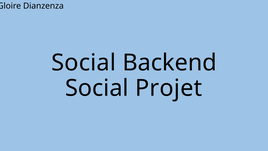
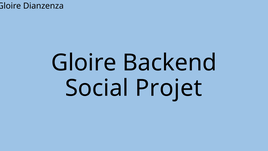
Social at (84, 63): Social -> Gloire
